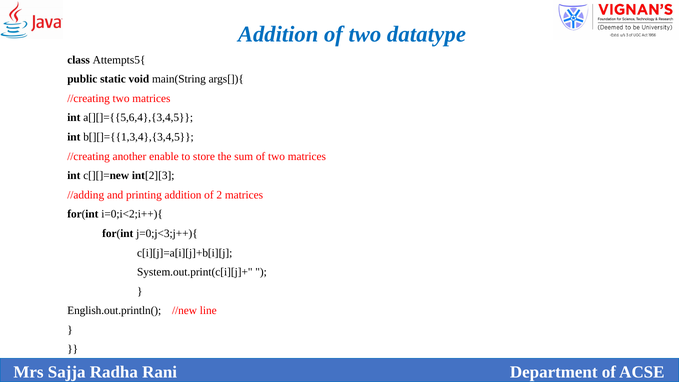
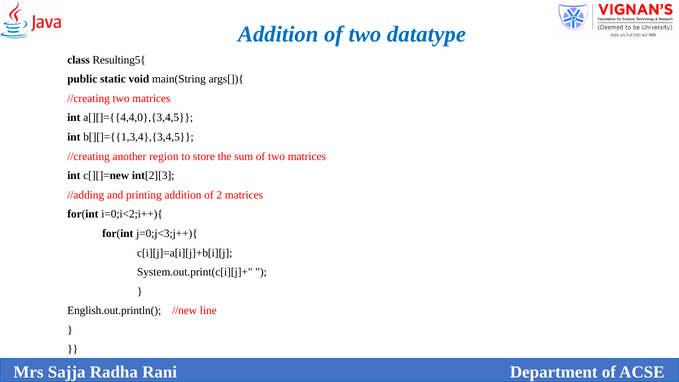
Attempts5{: Attempts5{ -> Resulting5{
a[][]={{5,6,4},{3,4,5: a[][]={{5,6,4},{3,4,5 -> a[][]={{4,4,0},{3,4,5
enable: enable -> region
